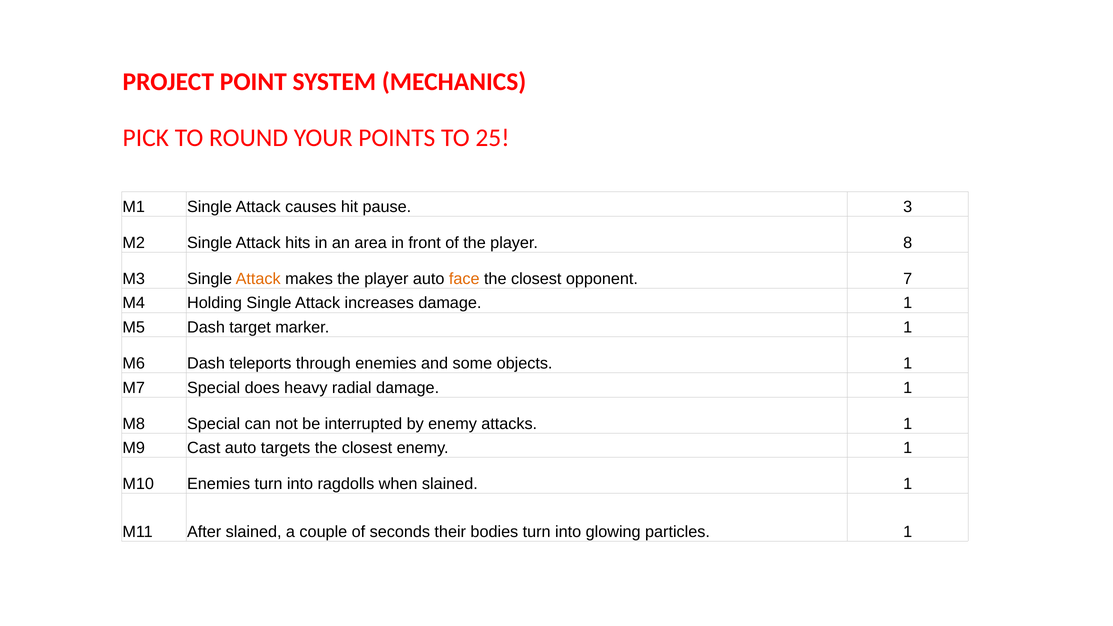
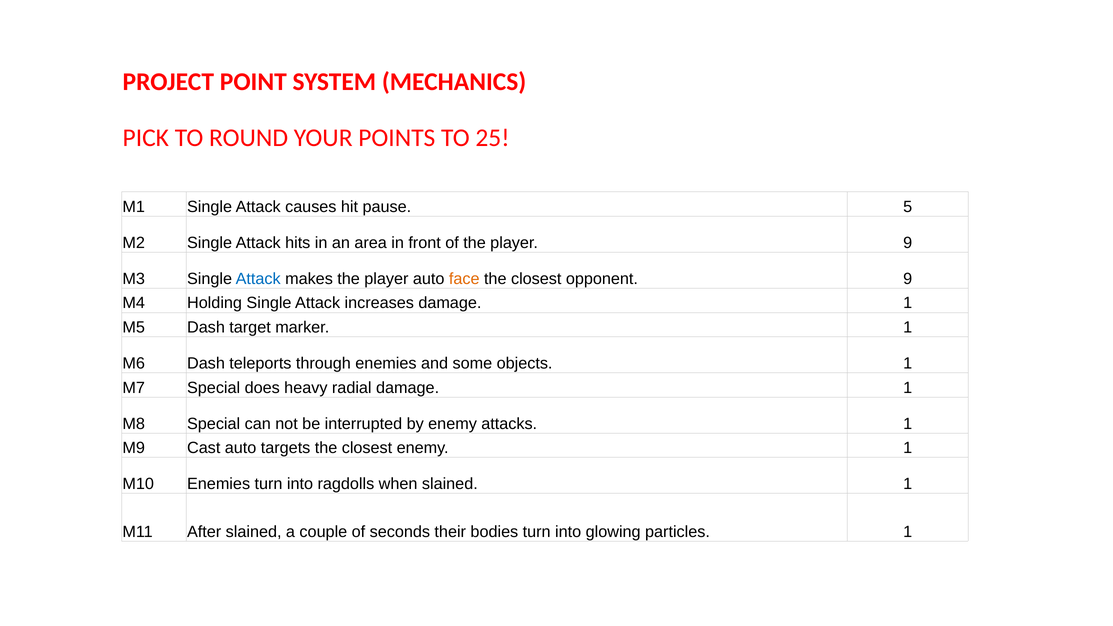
3: 3 -> 5
player 8: 8 -> 9
Attack at (258, 279) colour: orange -> blue
opponent 7: 7 -> 9
